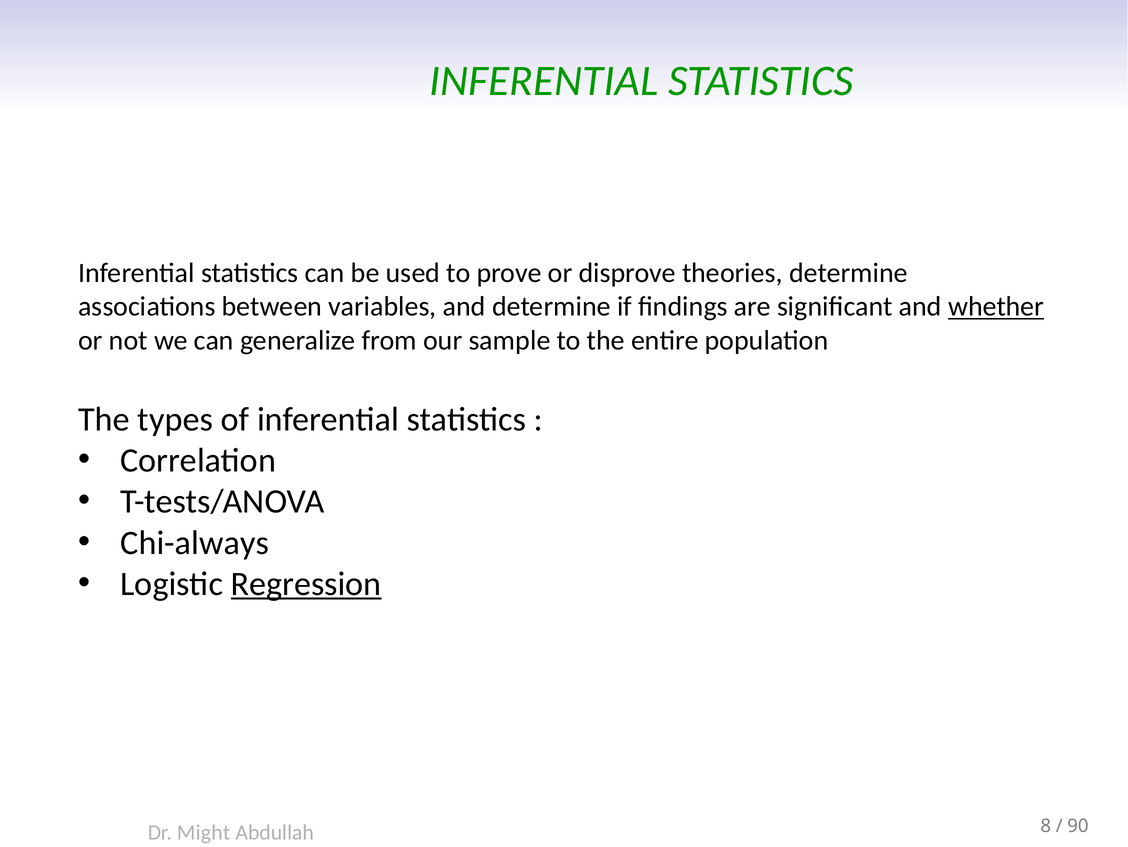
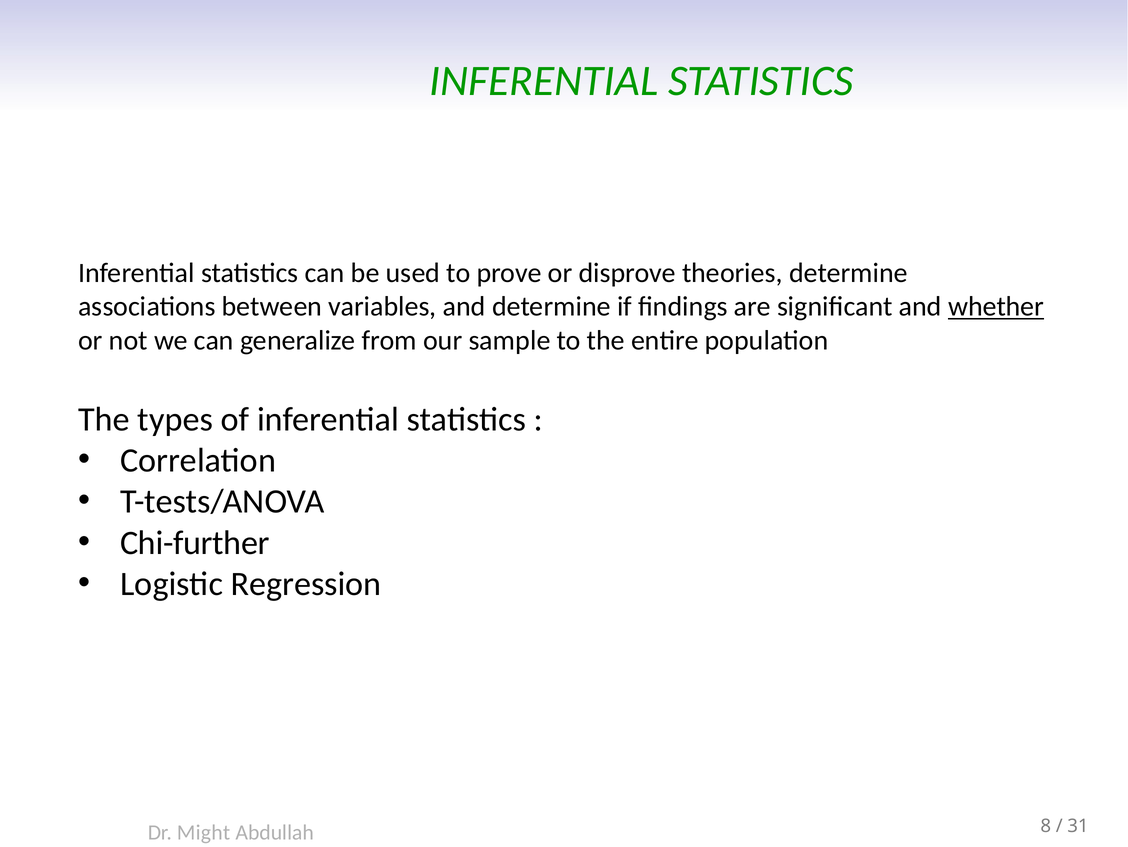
Chi-always: Chi-always -> Chi-further
Regression underline: present -> none
90: 90 -> 31
